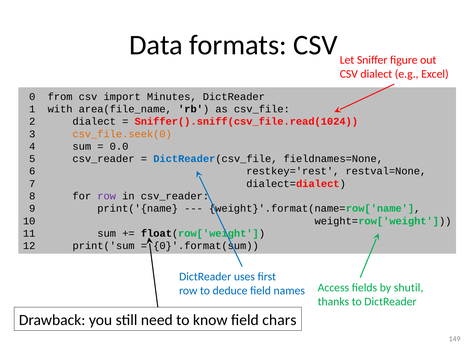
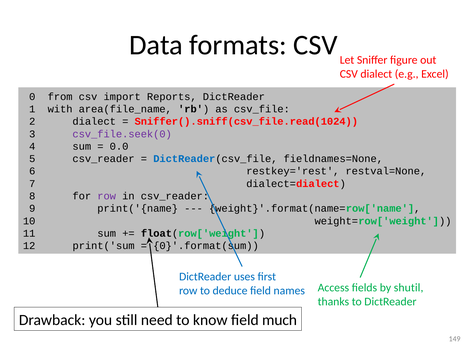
Minutes: Minutes -> Reports
csv_file.seek(0 colour: orange -> purple
chars: chars -> much
